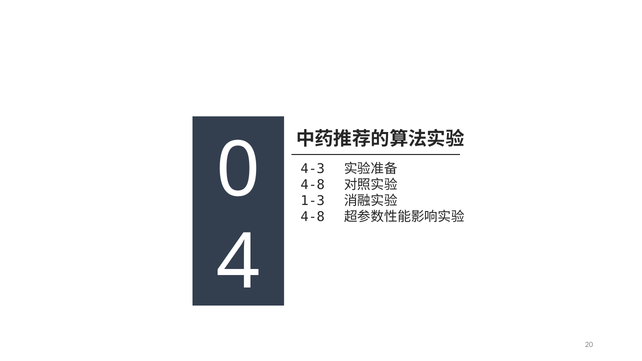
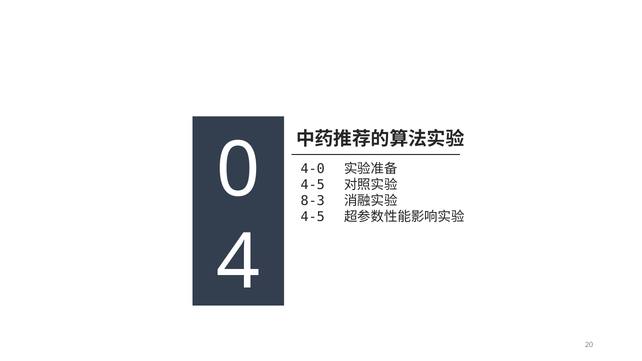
4-3: 4-3 -> 4-0
4-8 at (313, 185): 4-8 -> 4-5
1-3: 1-3 -> 8-3
4-8 at (313, 217): 4-8 -> 4-5
